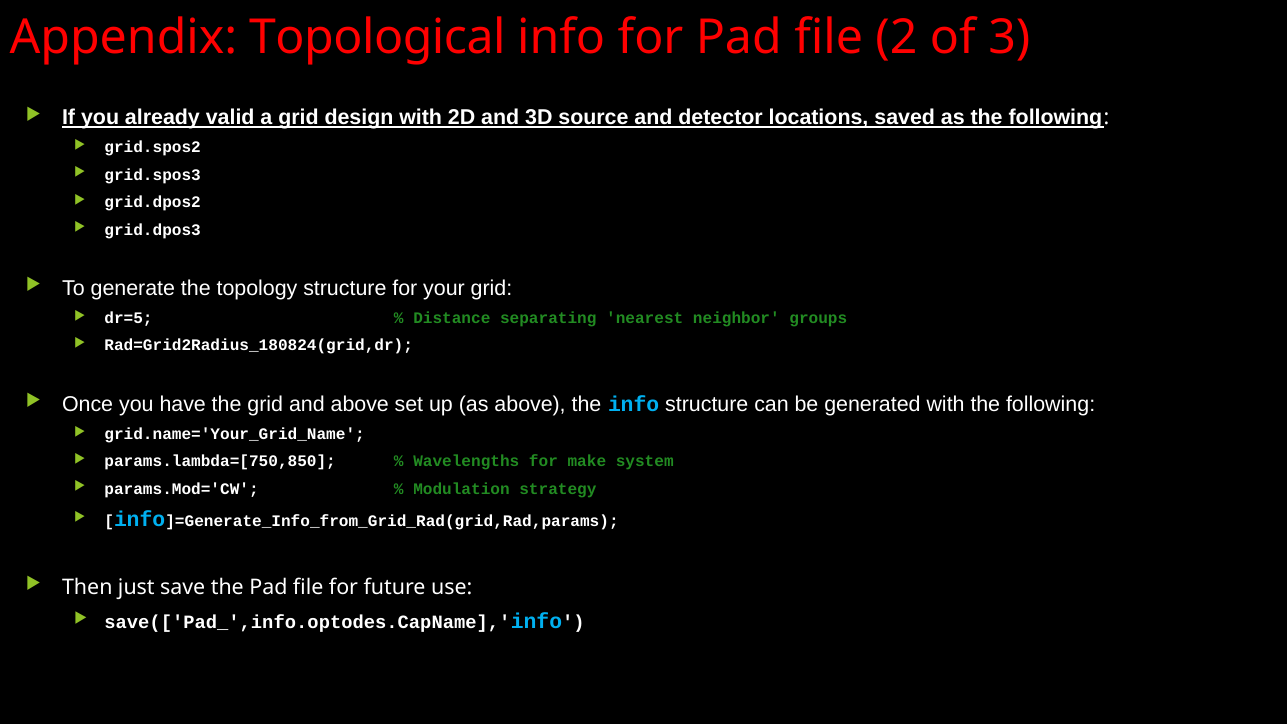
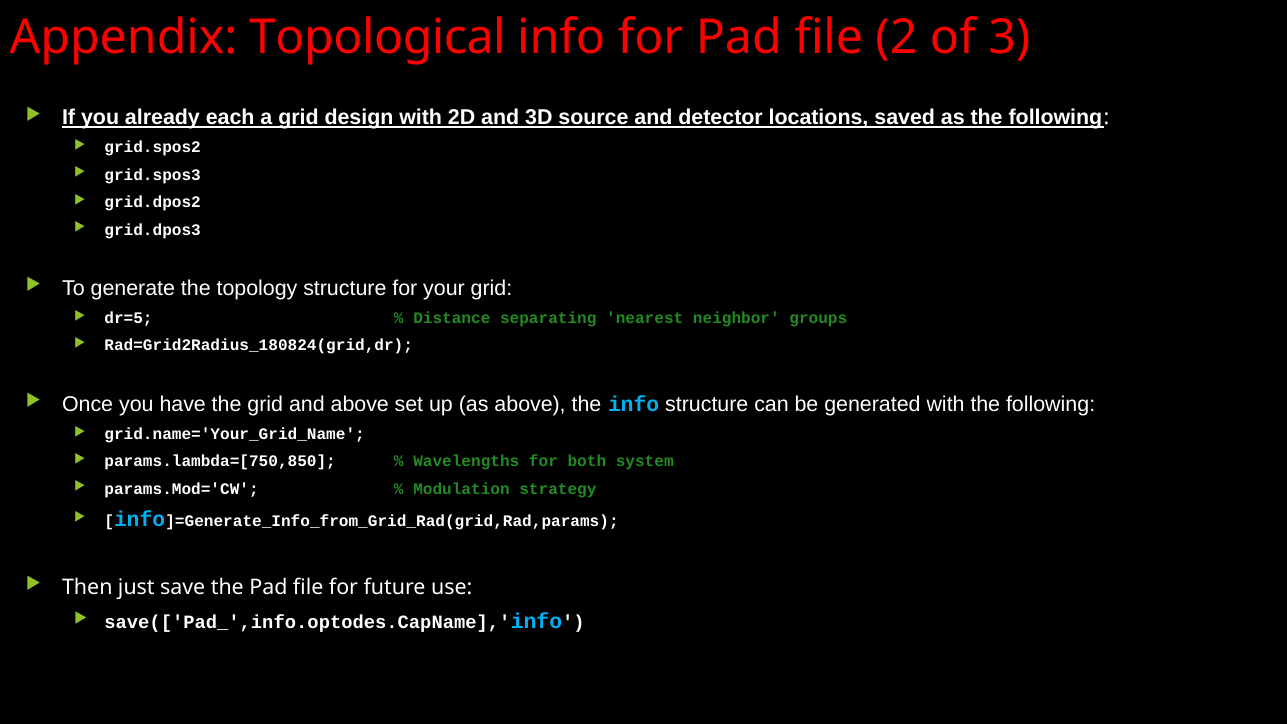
valid: valid -> each
make: make -> both
